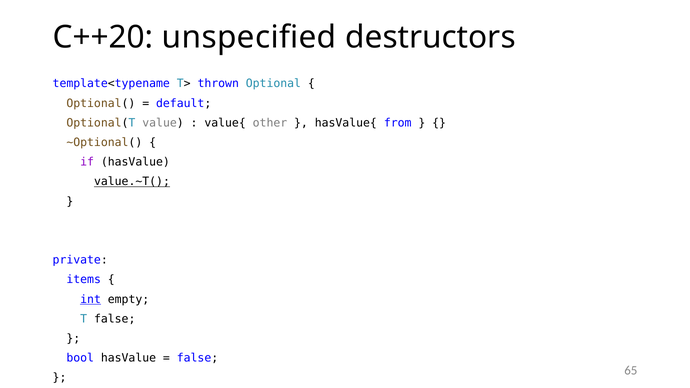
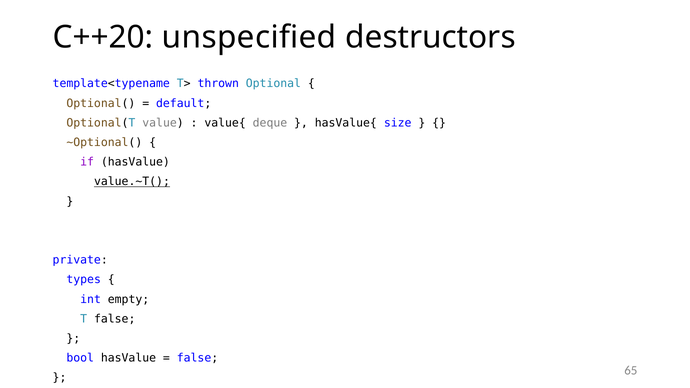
other: other -> deque
from: from -> size
items: items -> types
int underline: present -> none
